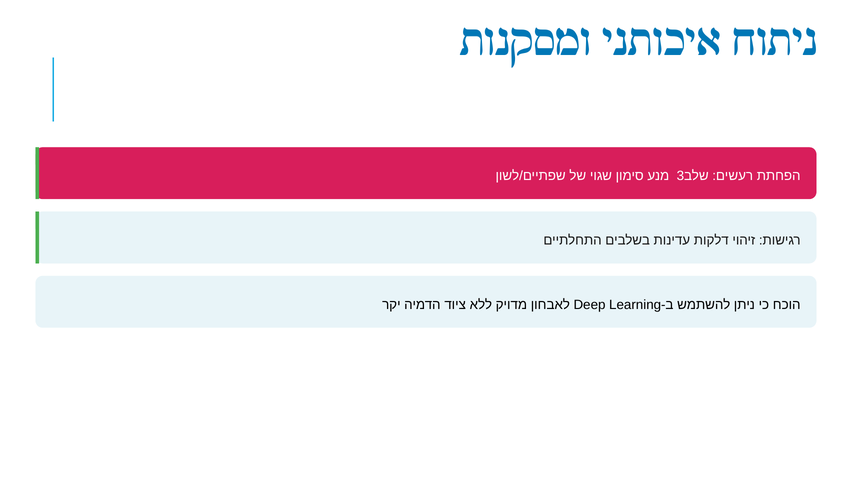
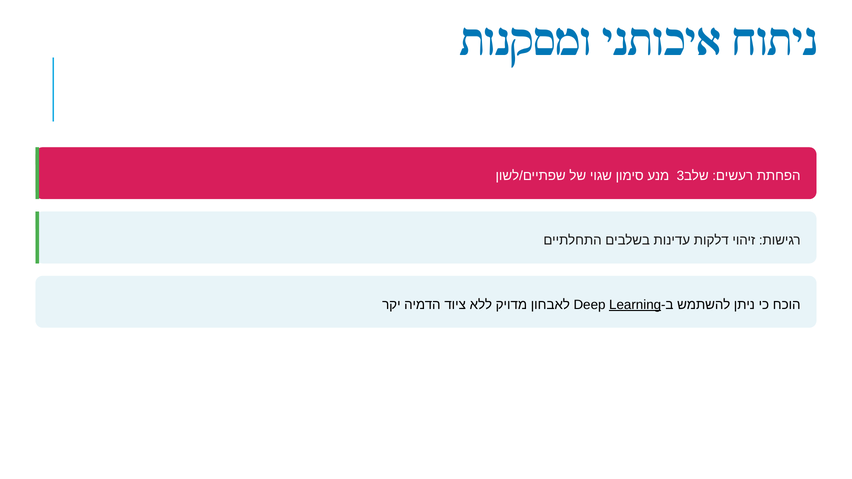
Learning underline: none -> present
